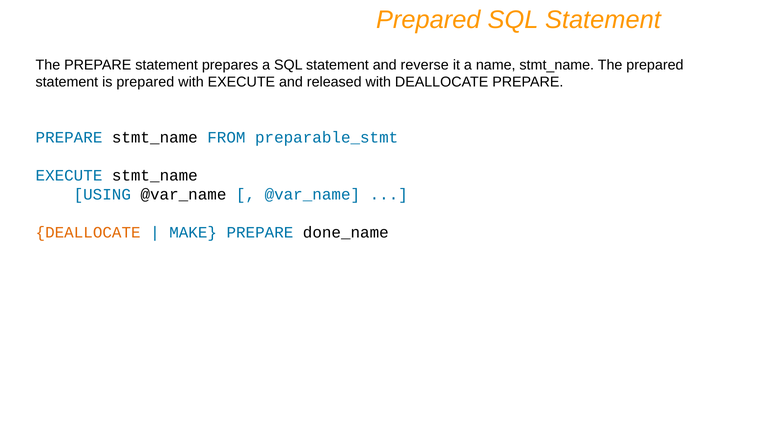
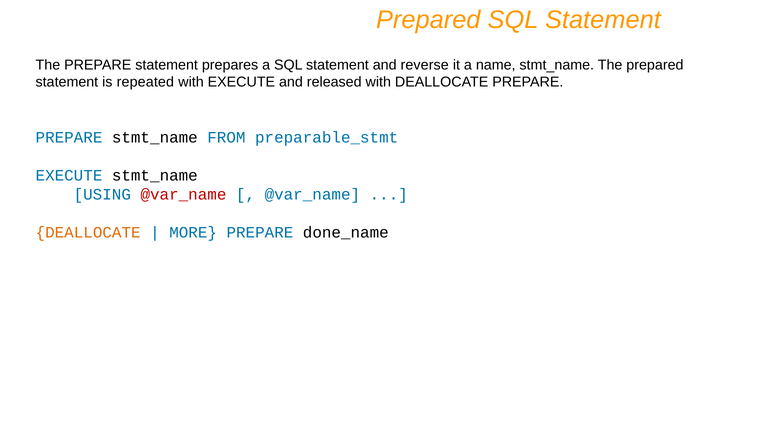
is prepared: prepared -> repeated
@var_name at (183, 194) colour: black -> red
MAKE: MAKE -> MORE
